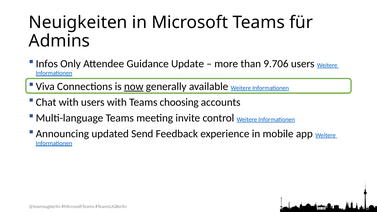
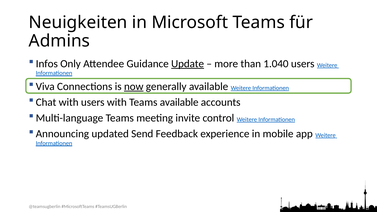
Update underline: none -> present
9.706: 9.706 -> 1.040
Teams choosing: choosing -> available
